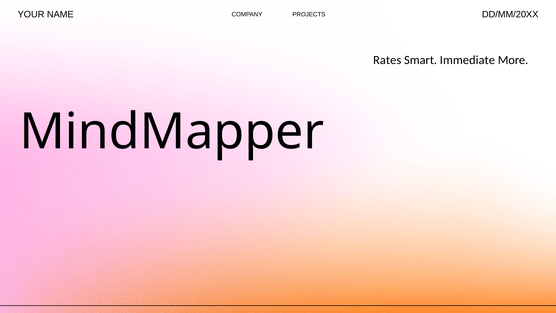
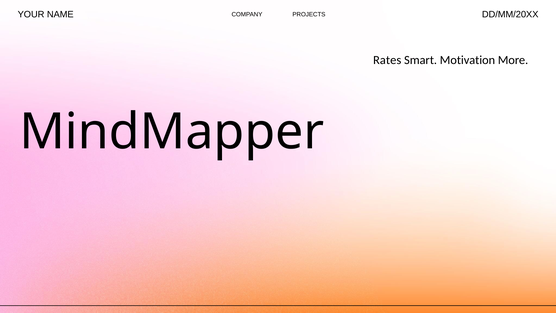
Immediate: Immediate -> Motivation
